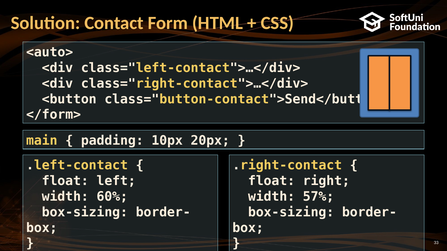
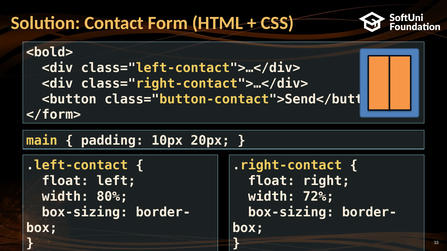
<auto>: <auto> -> <bold>
60%: 60% -> 80%
57%: 57% -> 72%
